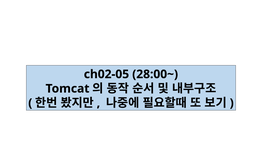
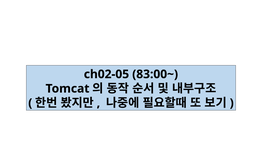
28:00~: 28:00~ -> 83:00~
